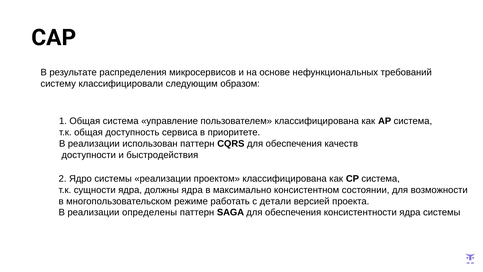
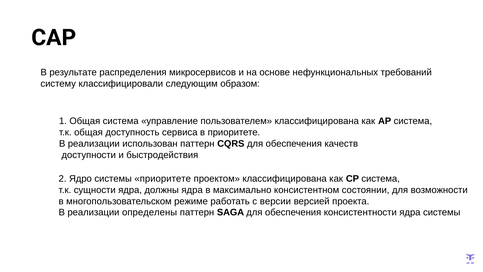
системы реализации: реализации -> приоритете
детали: детали -> версии
